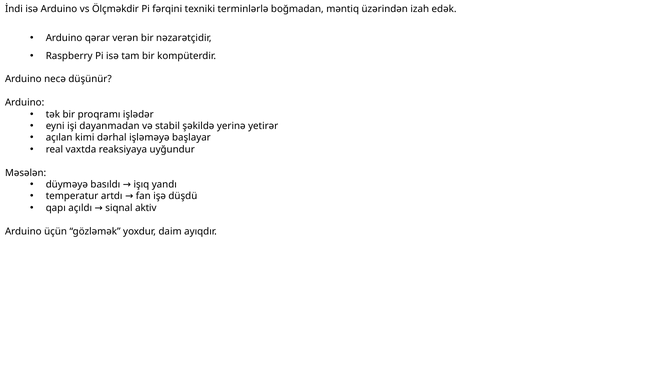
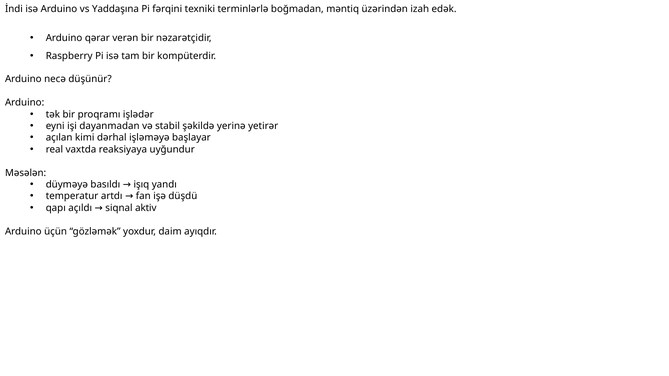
Ölçməkdir: Ölçməkdir -> Yaddaşına
